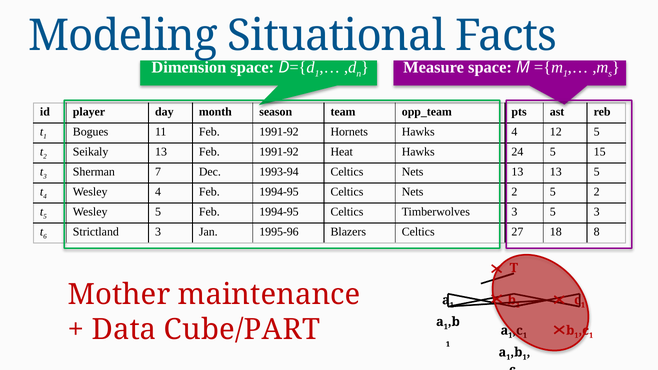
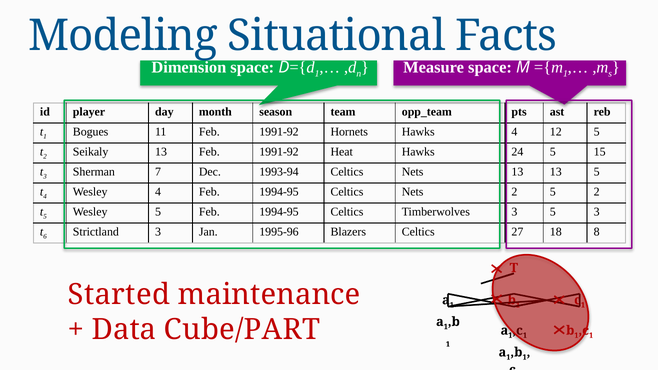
Mother: Mother -> Started
